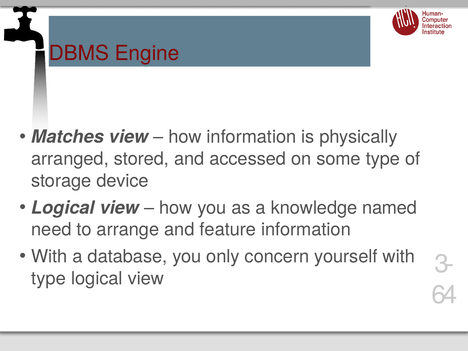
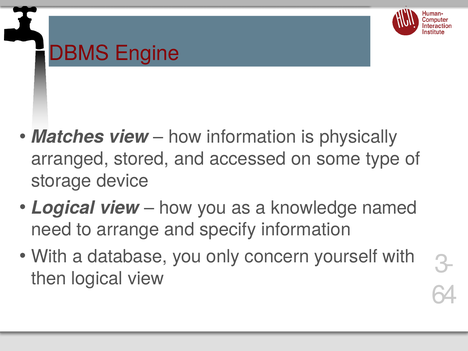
feature: feature -> specify
type at (49, 278): type -> then
